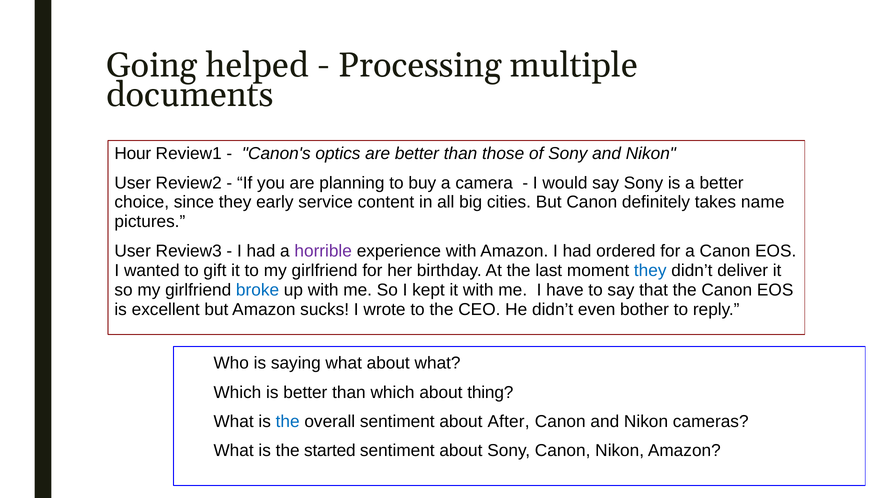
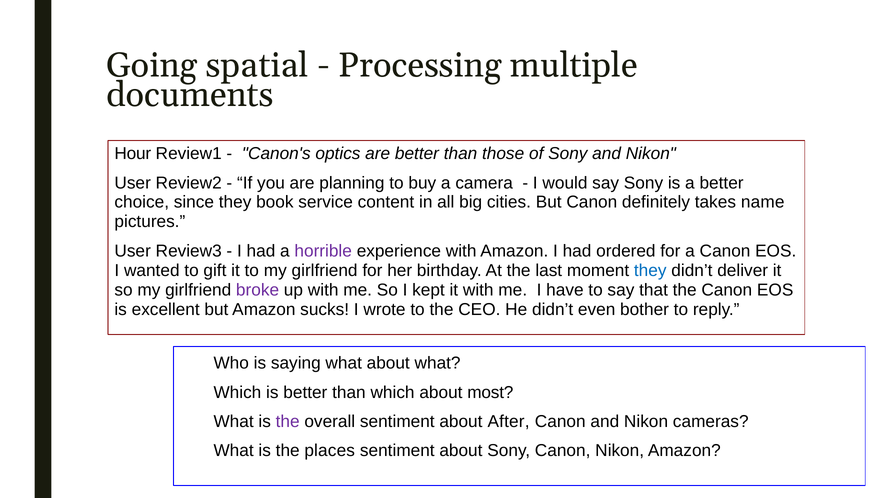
helped: helped -> spatial
early: early -> book
broke colour: blue -> purple
thing: thing -> most
the at (288, 421) colour: blue -> purple
started: started -> places
